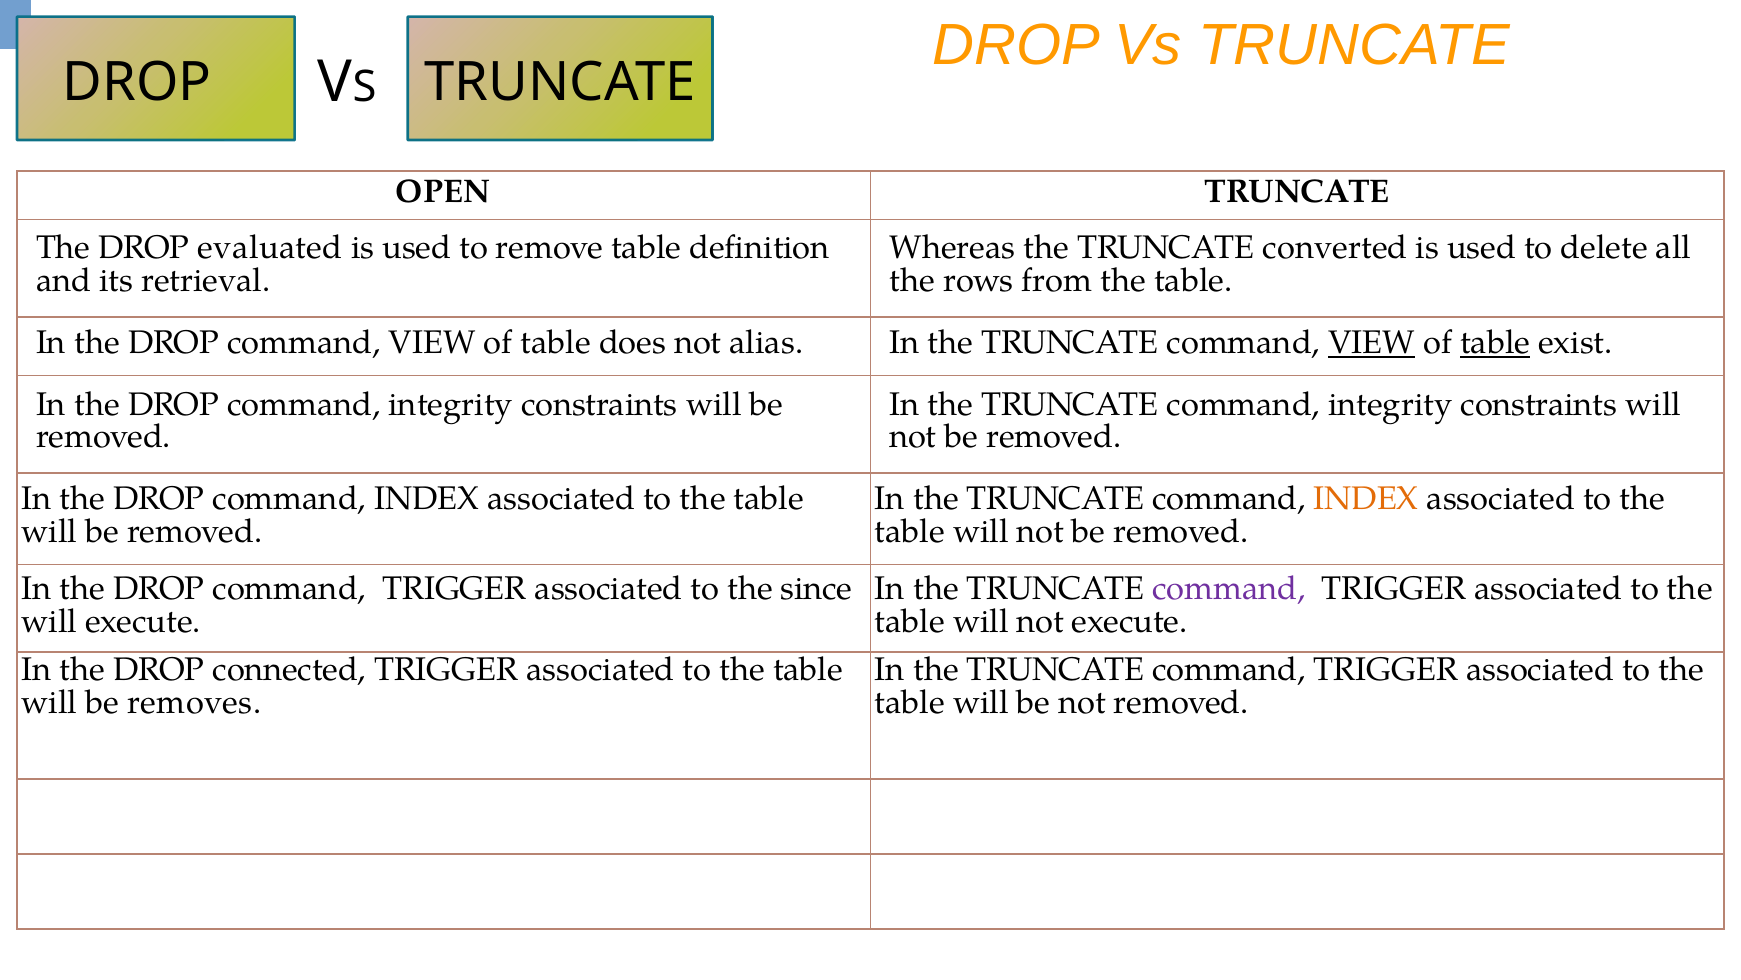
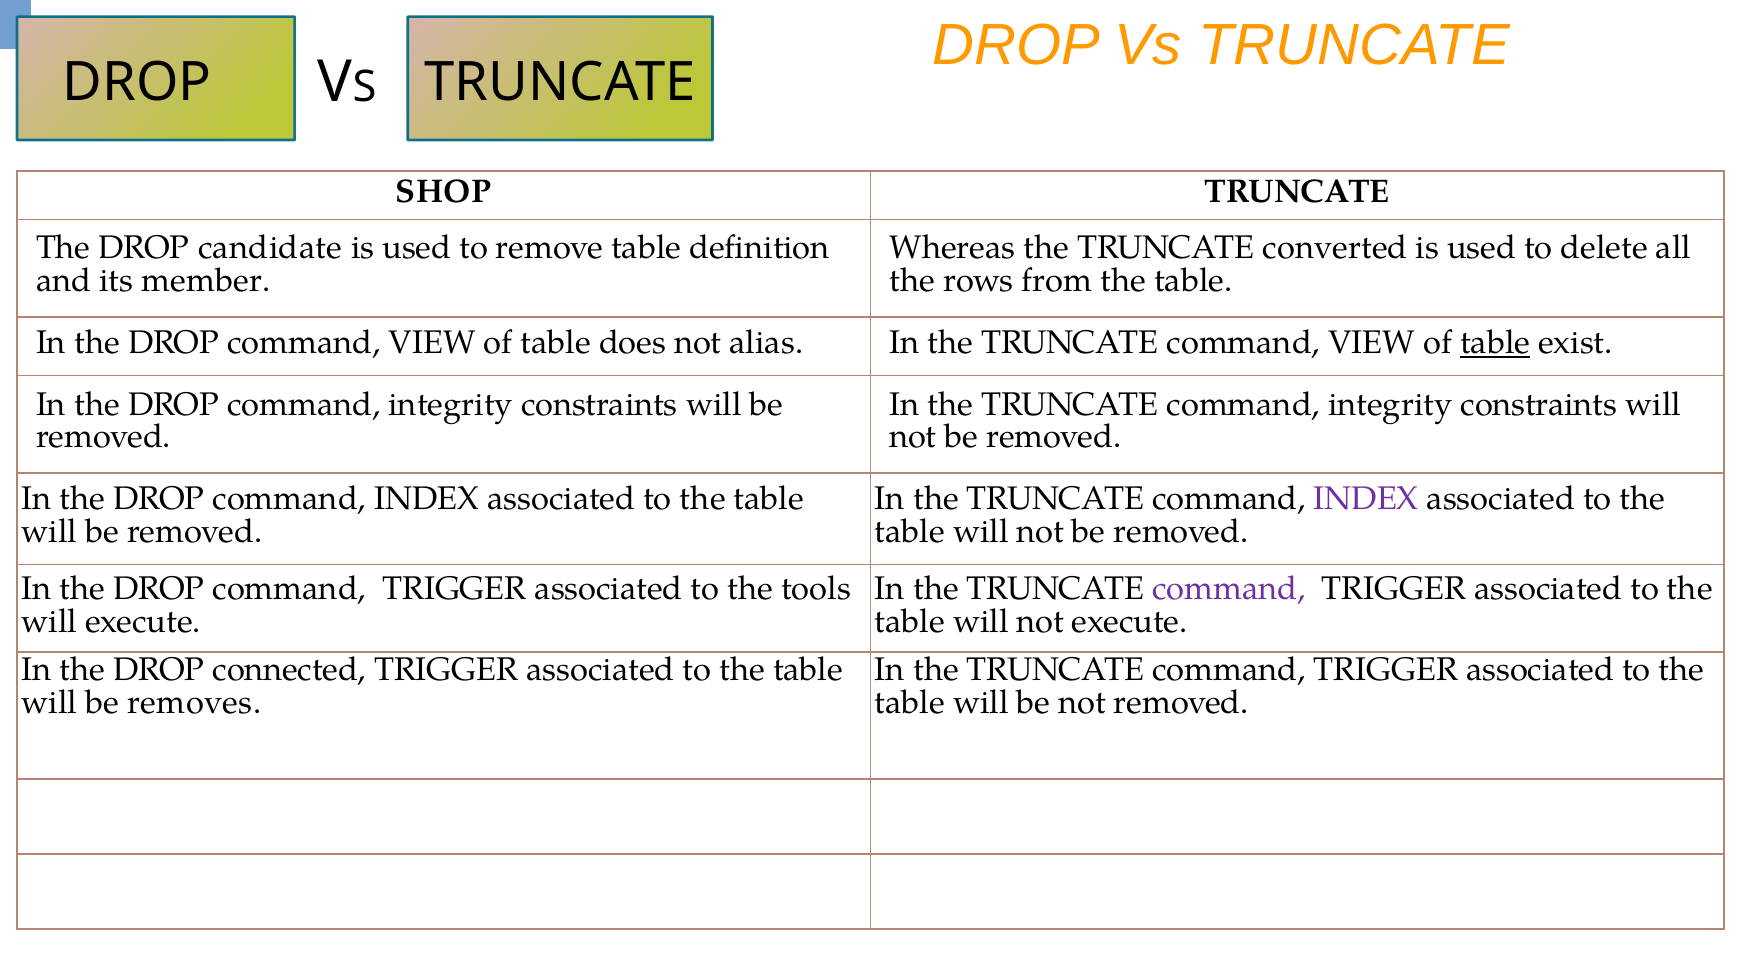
OPEN: OPEN -> SHOP
evaluated: evaluated -> candidate
retrieval: retrieval -> member
VIEW at (1372, 342) underline: present -> none
INDEX at (1366, 498) colour: orange -> purple
since: since -> tools
